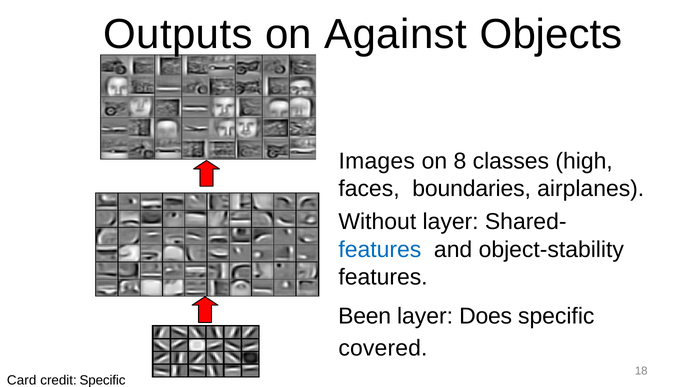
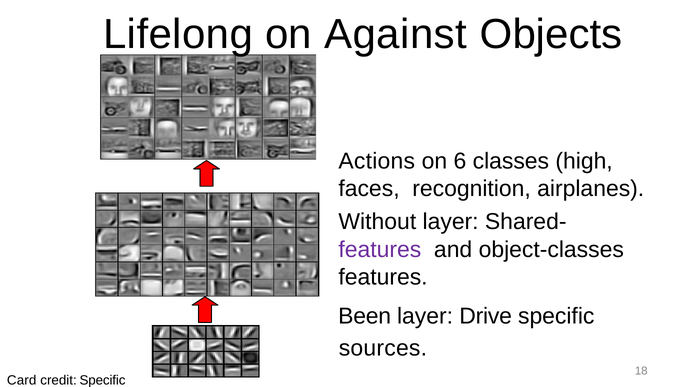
Outputs: Outputs -> Lifelong
Images: Images -> Actions
8: 8 -> 6
boundaries: boundaries -> recognition
features at (380, 249) colour: blue -> purple
object-stability: object-stability -> object-classes
Does: Does -> Drive
covered: covered -> sources
